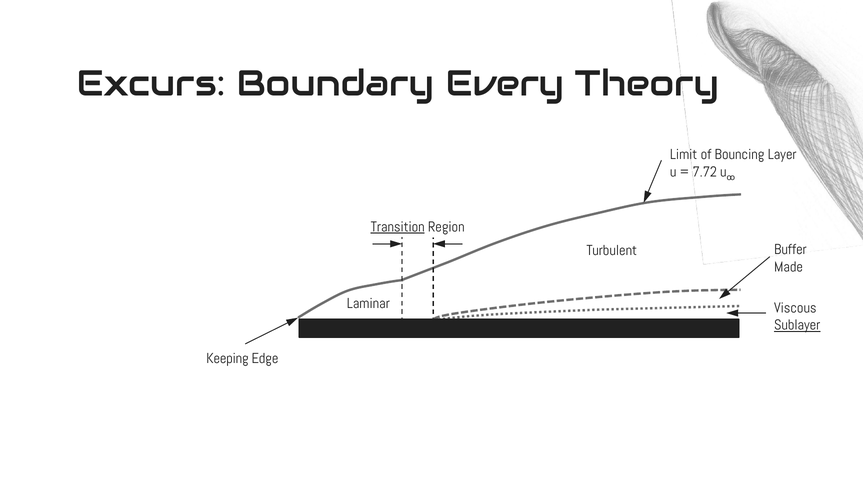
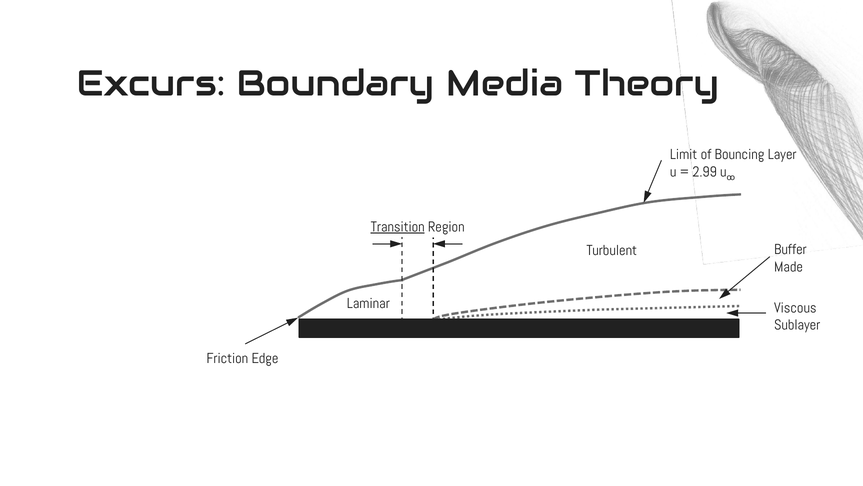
Every: Every -> Media
7.72: 7.72 -> 2.99
Sublayer underline: present -> none
Keeping: Keeping -> Friction
